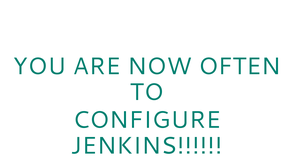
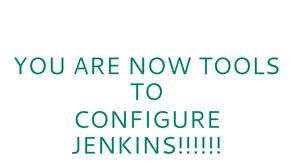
OFTEN: OFTEN -> TOOLS
